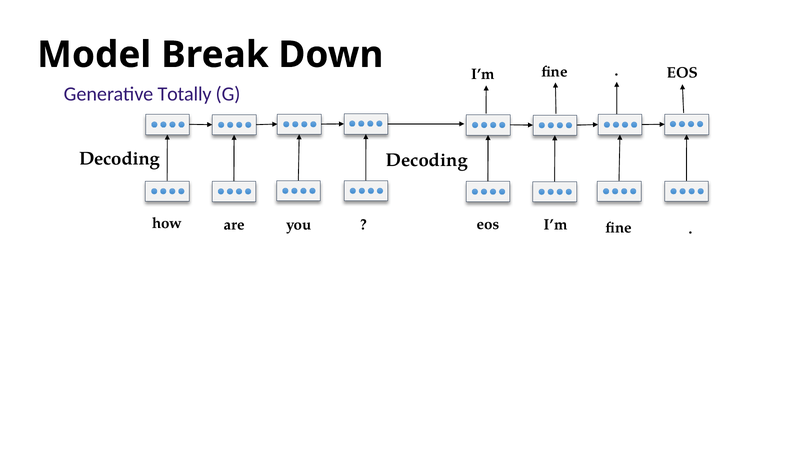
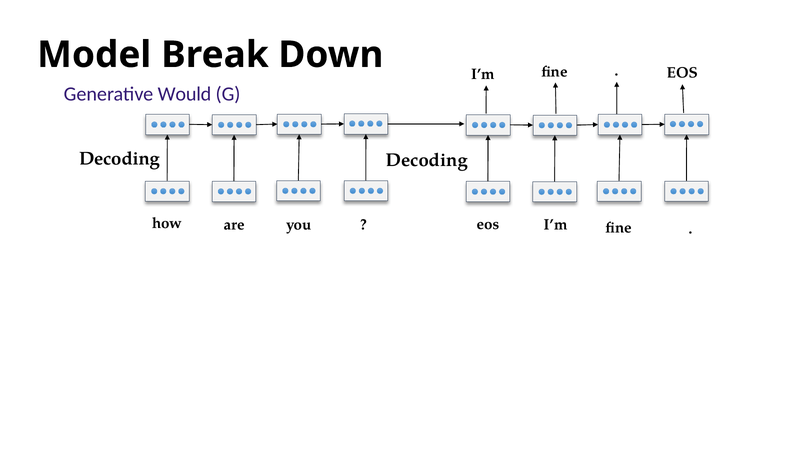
Totally: Totally -> Would
